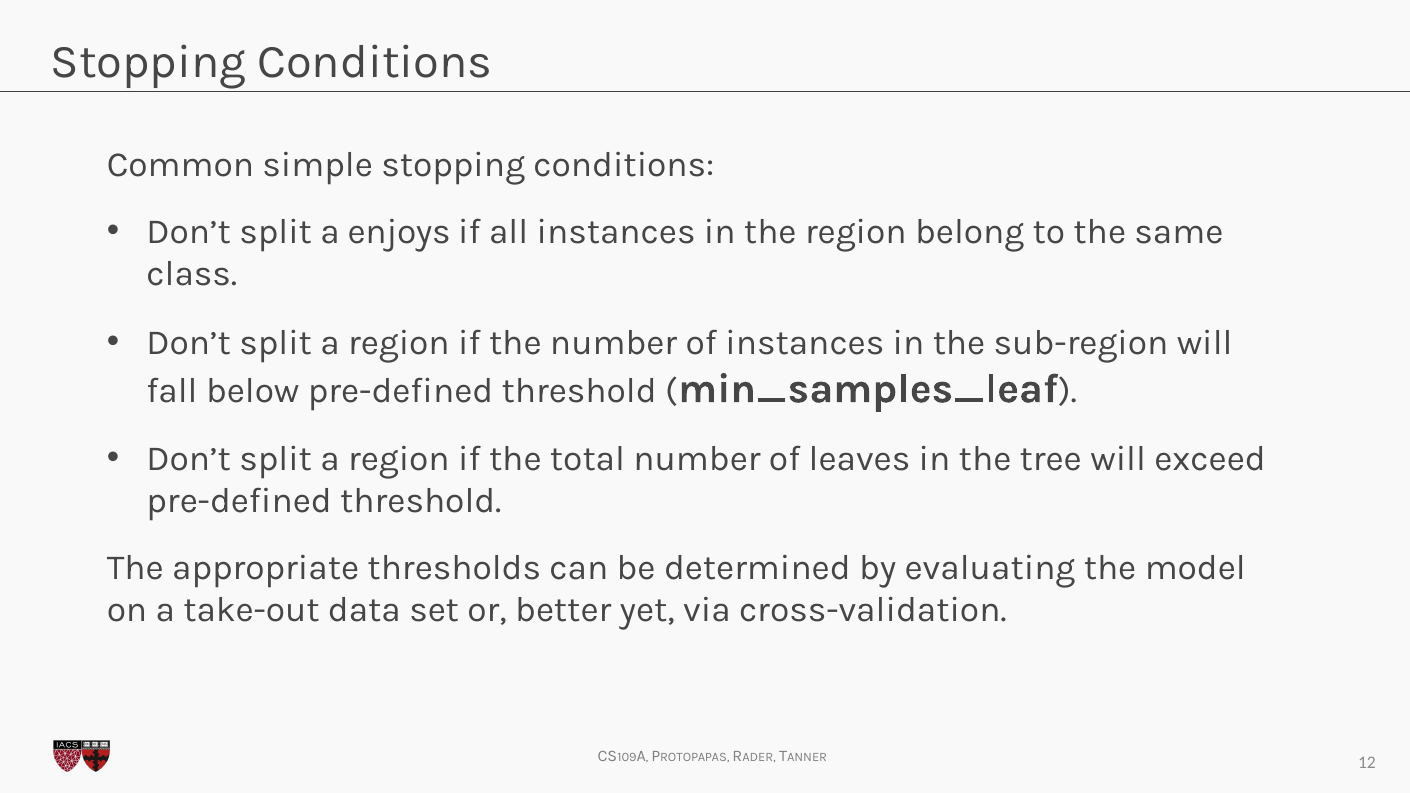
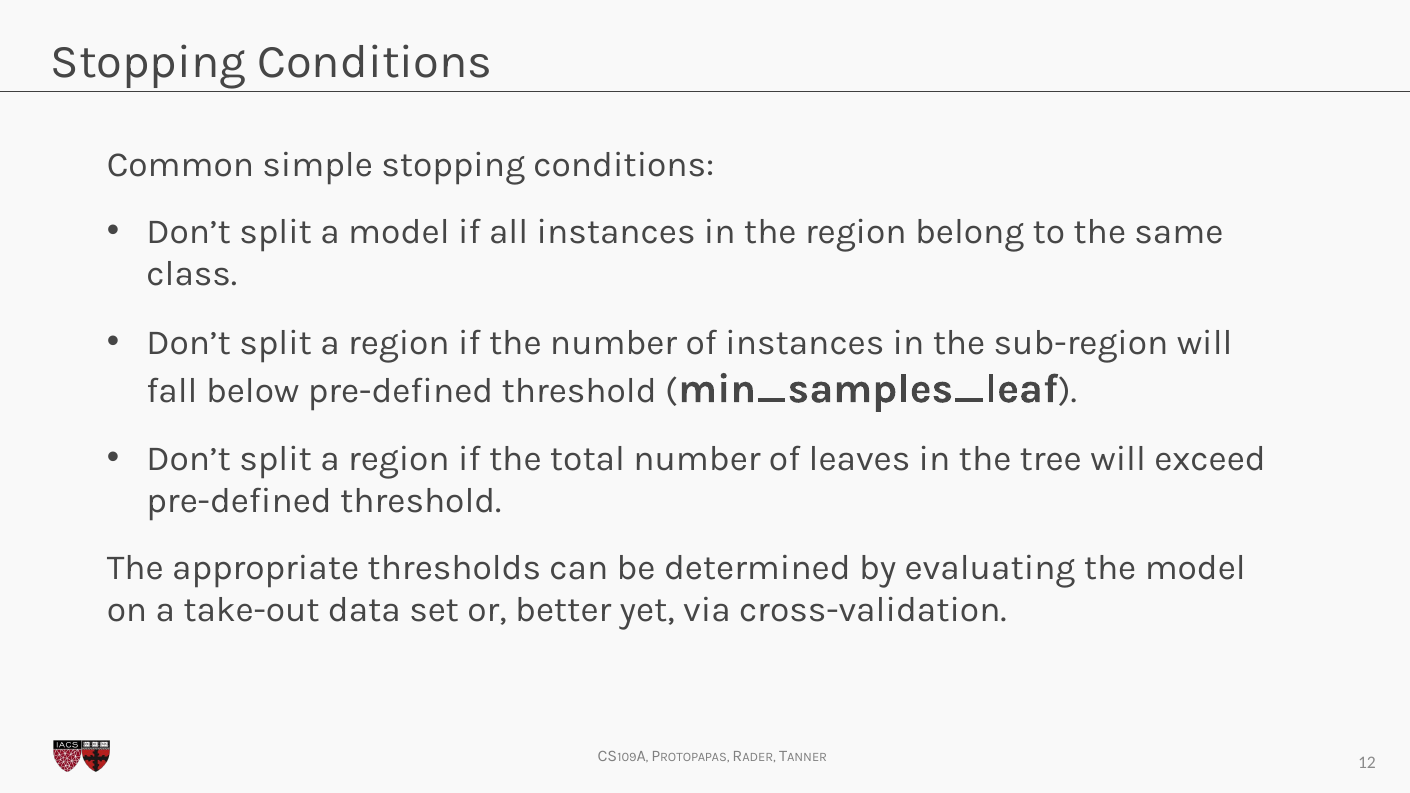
a enjoys: enjoys -> model
